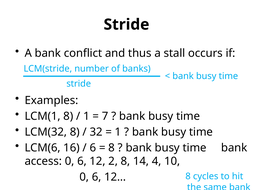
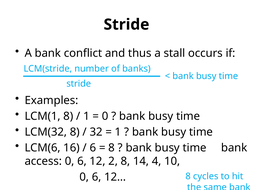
7 at (105, 116): 7 -> 0
